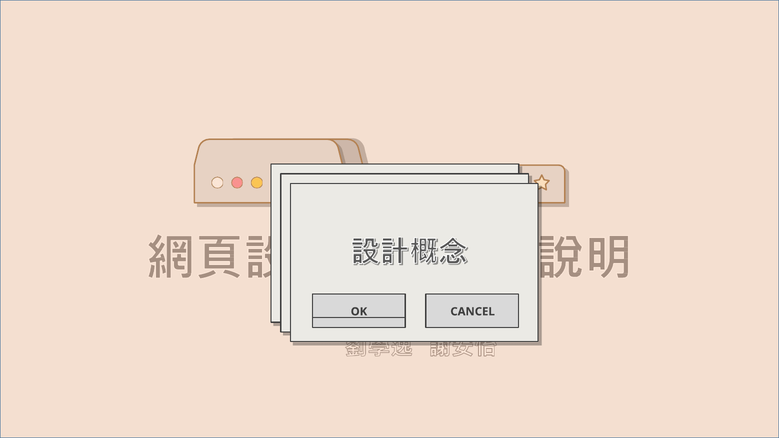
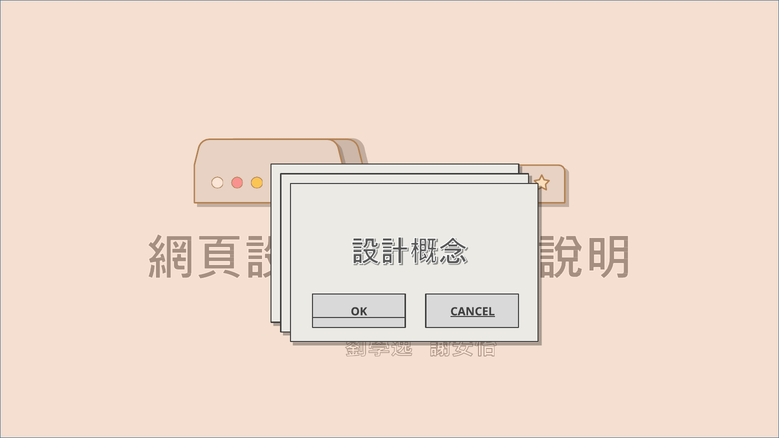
CANCEL at (473, 312) underline: none -> present
